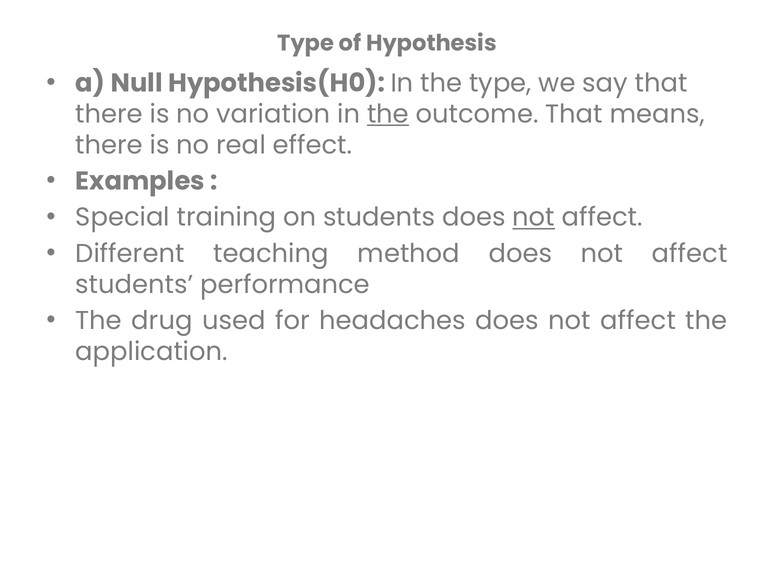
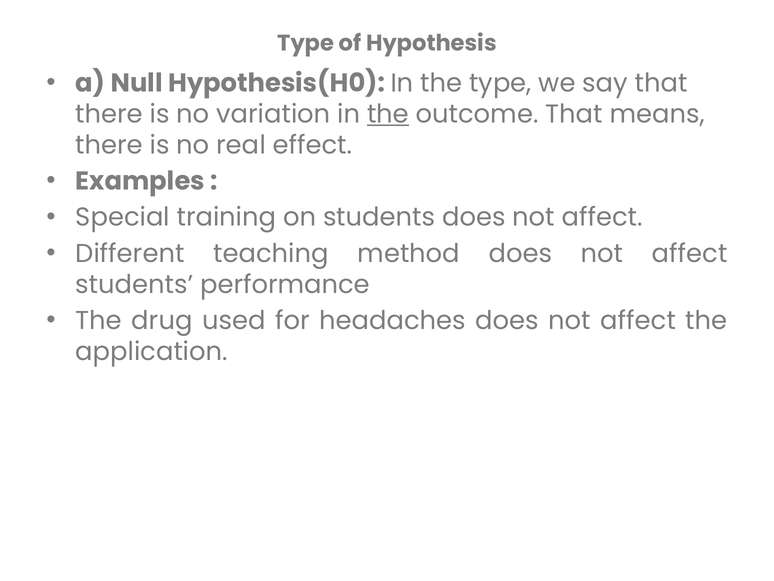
not at (534, 217) underline: present -> none
